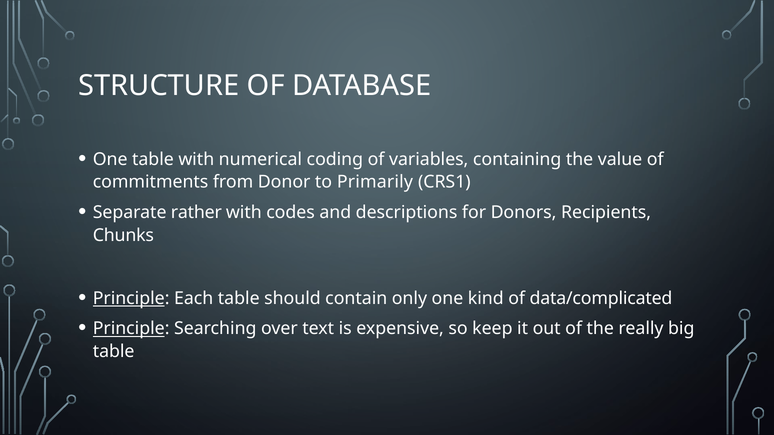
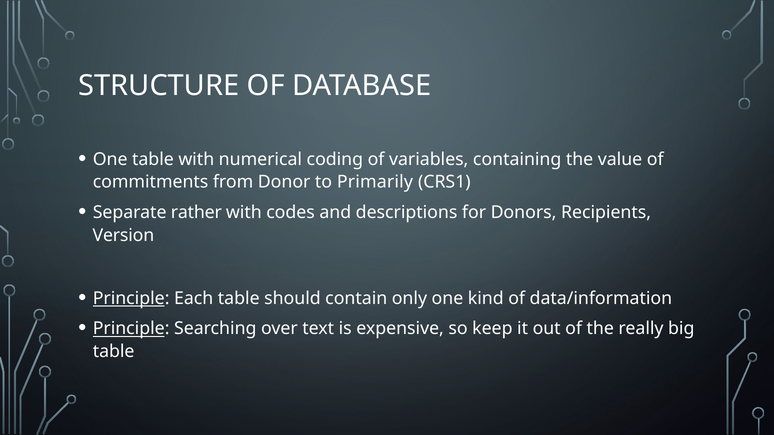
Chunks: Chunks -> Version
data/complicated: data/complicated -> data/information
